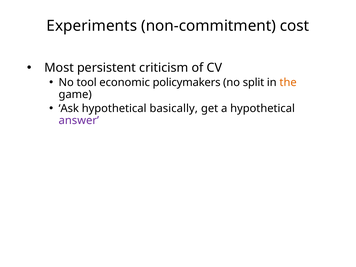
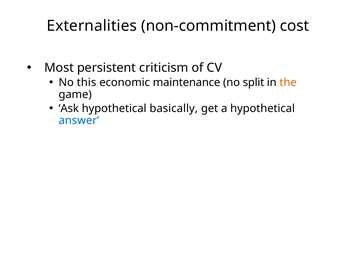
Experiments: Experiments -> Externalities
tool: tool -> this
policymakers: policymakers -> maintenance
answer colour: purple -> blue
